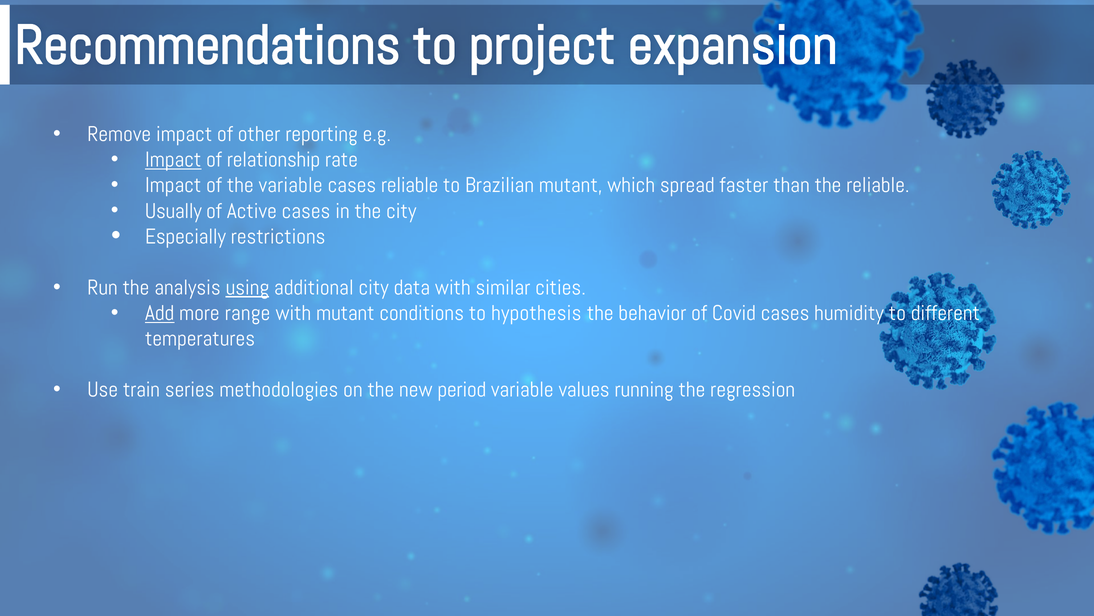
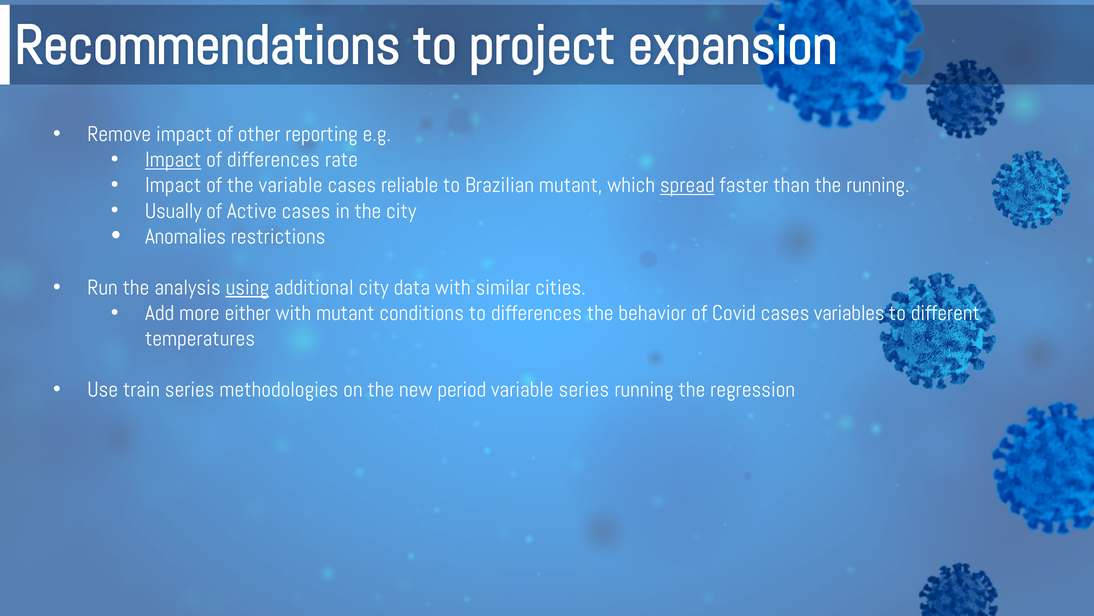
of relationship: relationship -> differences
spread underline: none -> present
the reliable: reliable -> running
Especially: Especially -> Anomalies
Add underline: present -> none
range: range -> either
to hypothesis: hypothesis -> differences
humidity: humidity -> variables
variable values: values -> series
